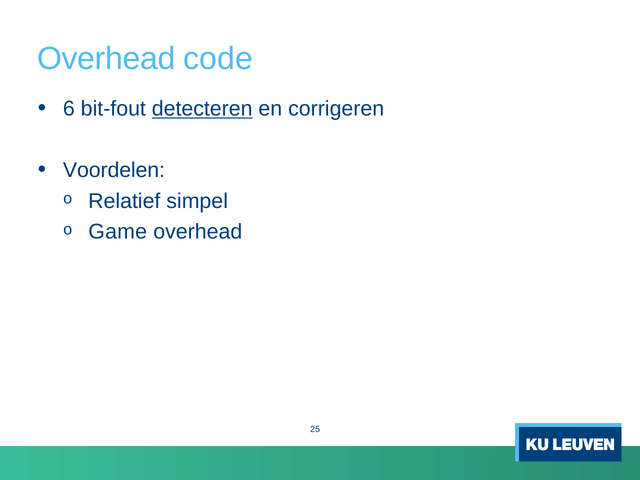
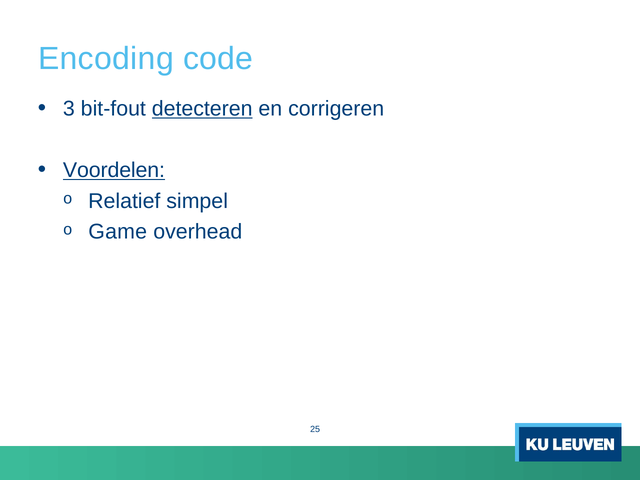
Overhead at (106, 59): Overhead -> Encoding
6: 6 -> 3
Voordelen underline: none -> present
